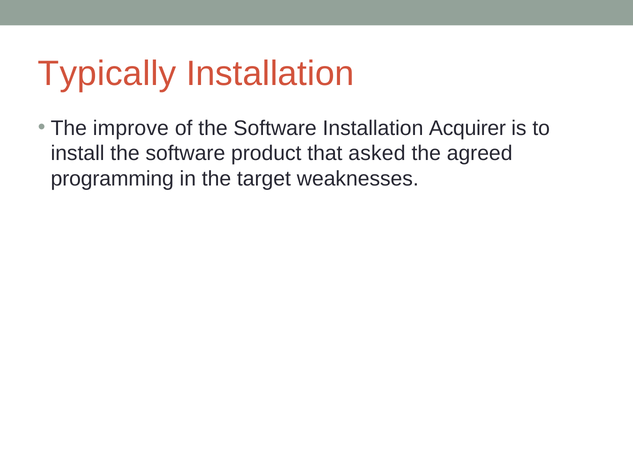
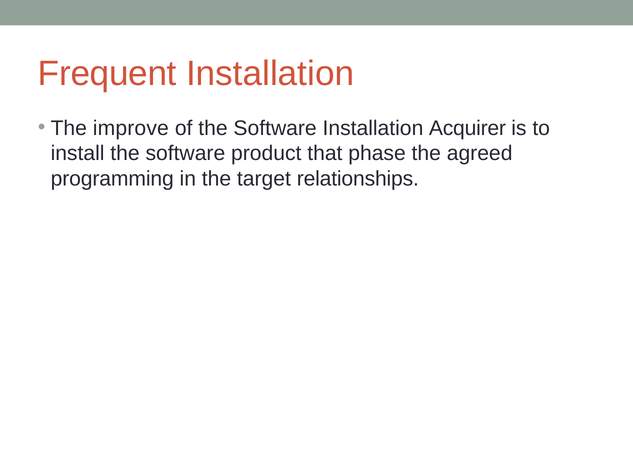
Typically: Typically -> Frequent
asked: asked -> phase
weaknesses: weaknesses -> relationships
